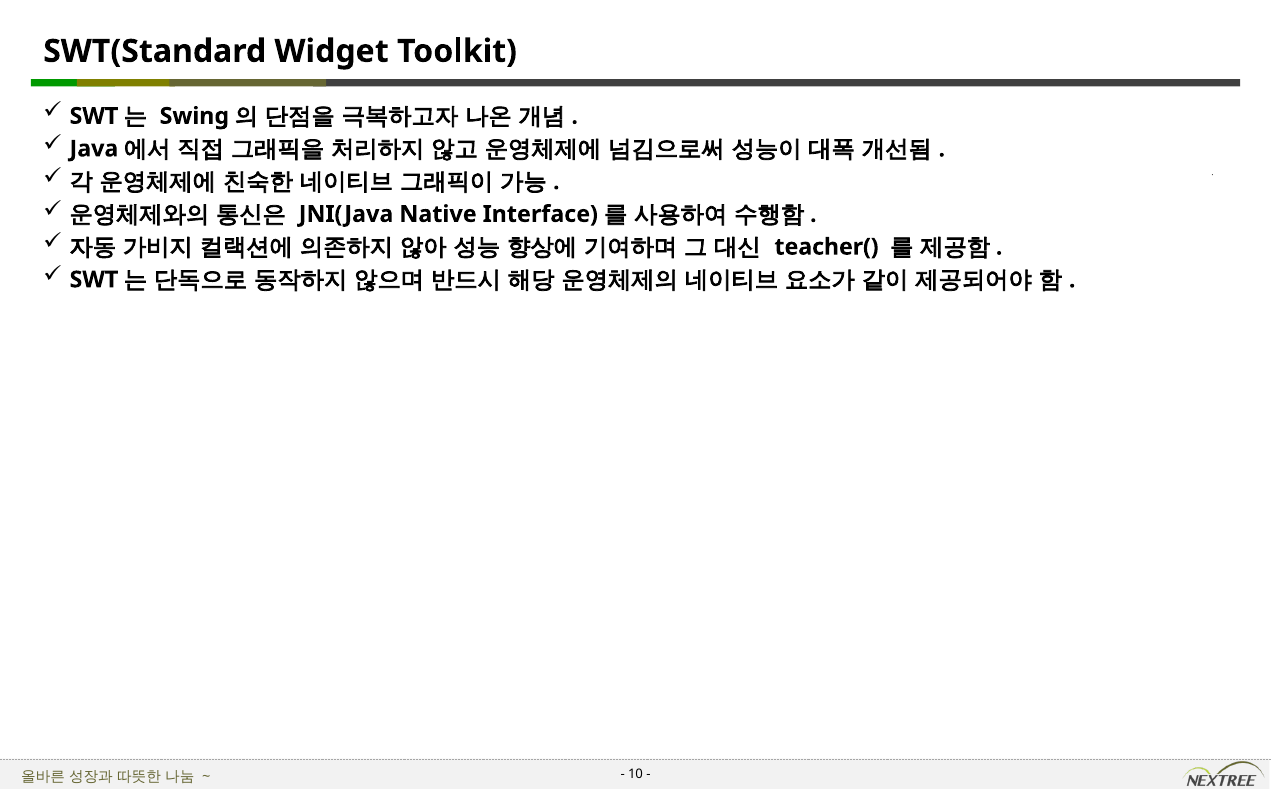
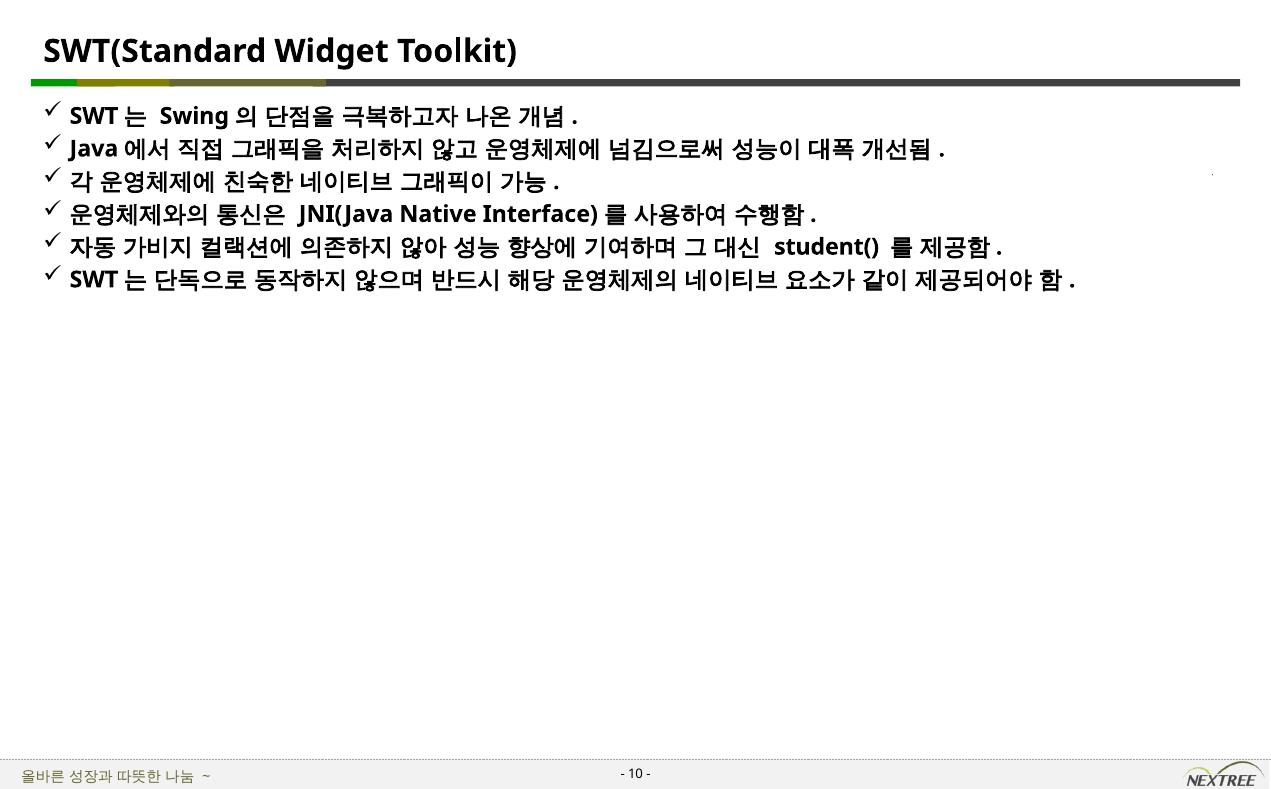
teacher(: teacher( -> student(
